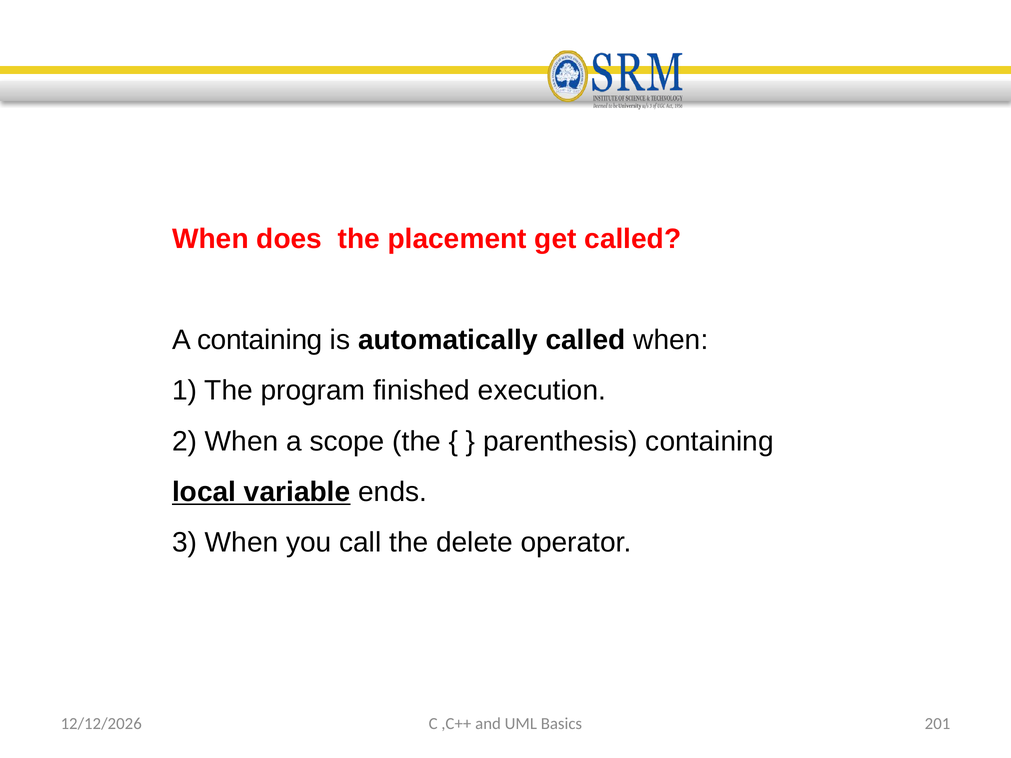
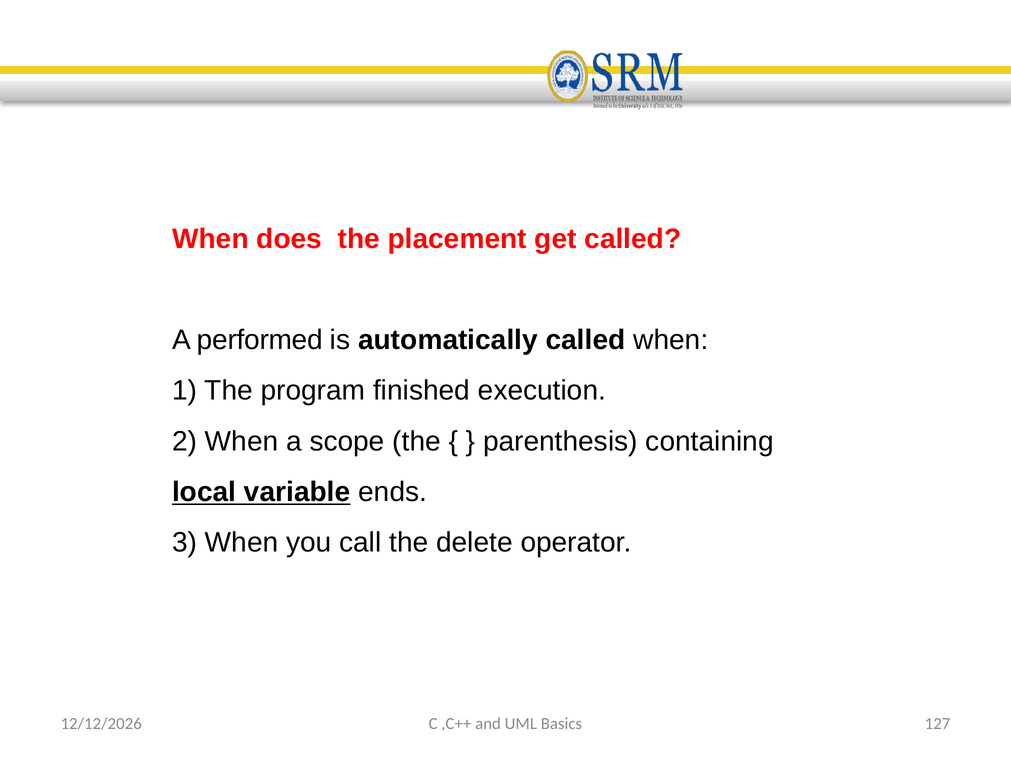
A containing: containing -> performed
201: 201 -> 127
